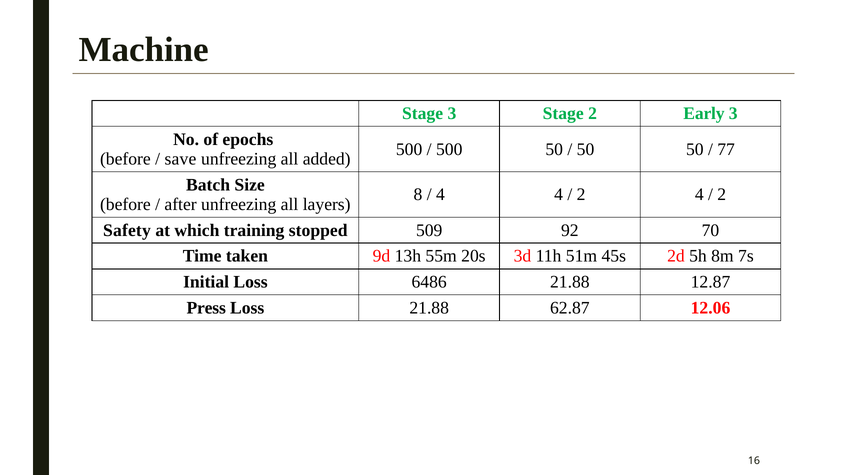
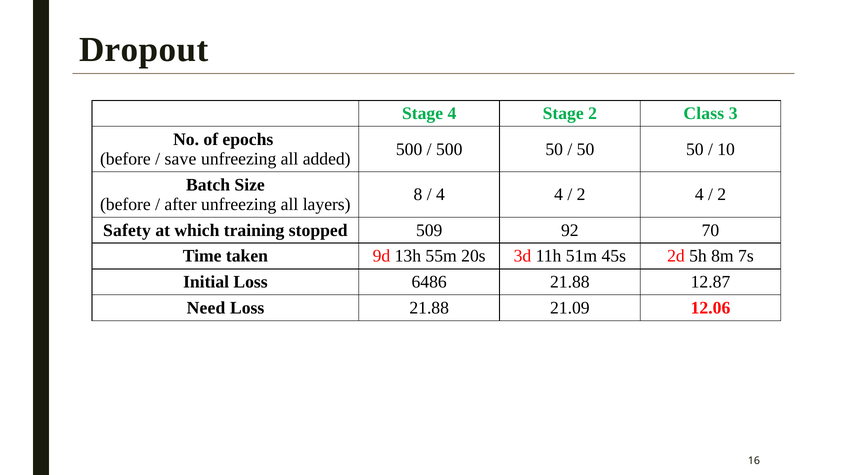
Machine: Machine -> Dropout
Stage 3: 3 -> 4
Early: Early -> Class
77: 77 -> 10
Press: Press -> Need
62.87: 62.87 -> 21.09
